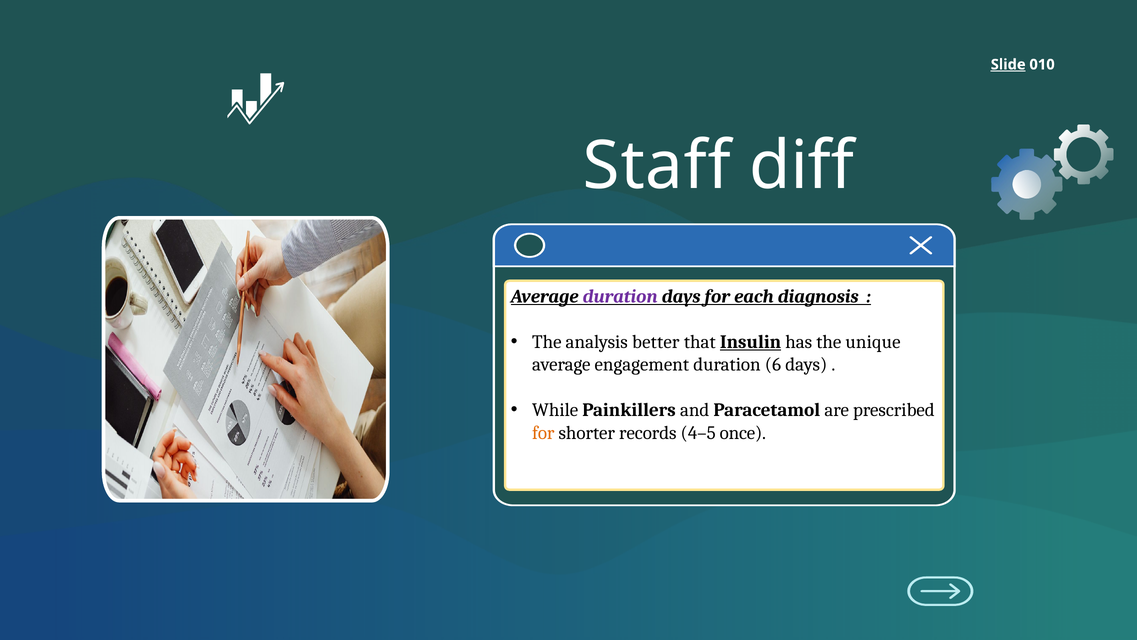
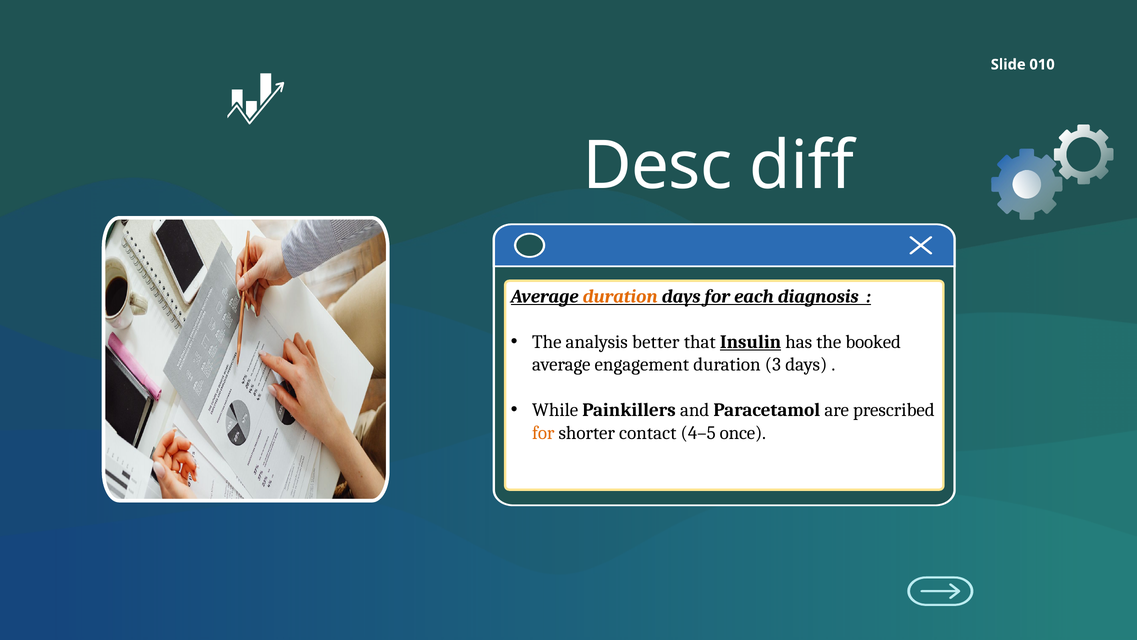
Slide underline: present -> none
Staff: Staff -> Desc
duration at (620, 296) colour: purple -> orange
unique: unique -> booked
6: 6 -> 3
records: records -> contact
